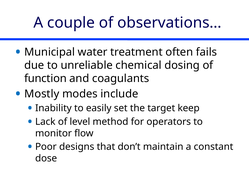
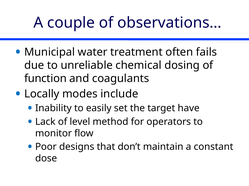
Mostly: Mostly -> Locally
keep: keep -> have
